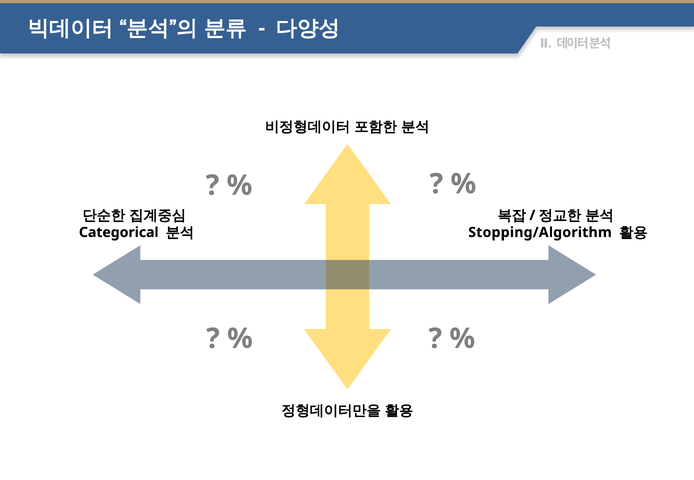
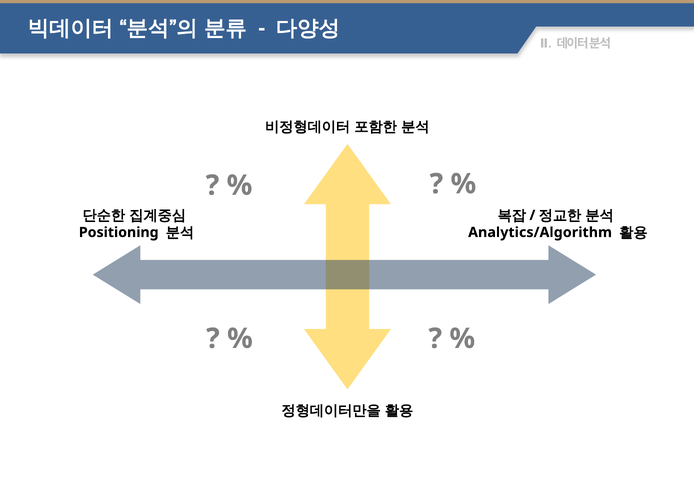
Categorical: Categorical -> Positioning
Stopping/Algorithm: Stopping/Algorithm -> Analytics/Algorithm
